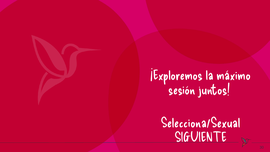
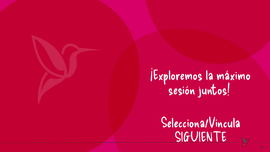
Selecciona/Sexual: Selecciona/Sexual -> Selecciona/Vincula
